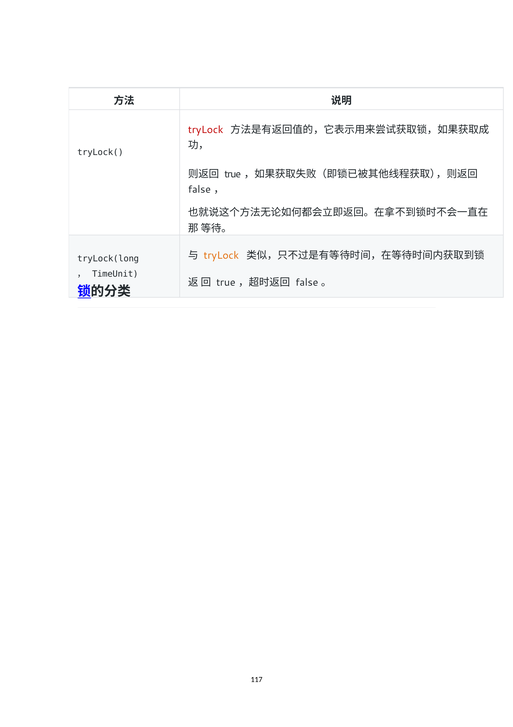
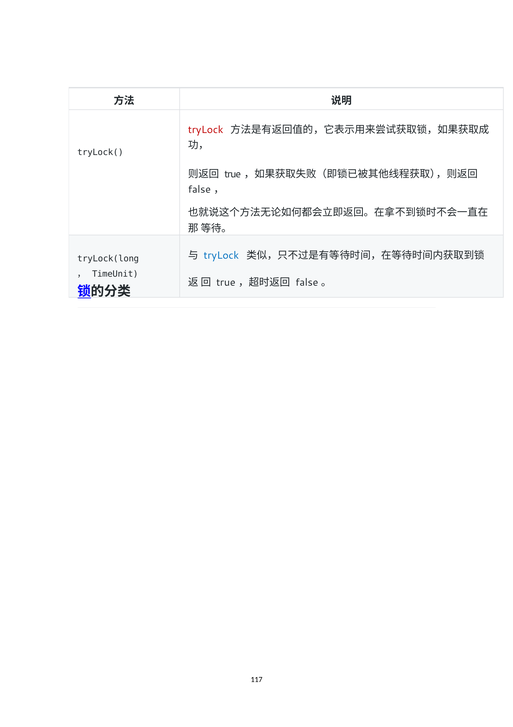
tryLock at (221, 255) colour: orange -> blue
